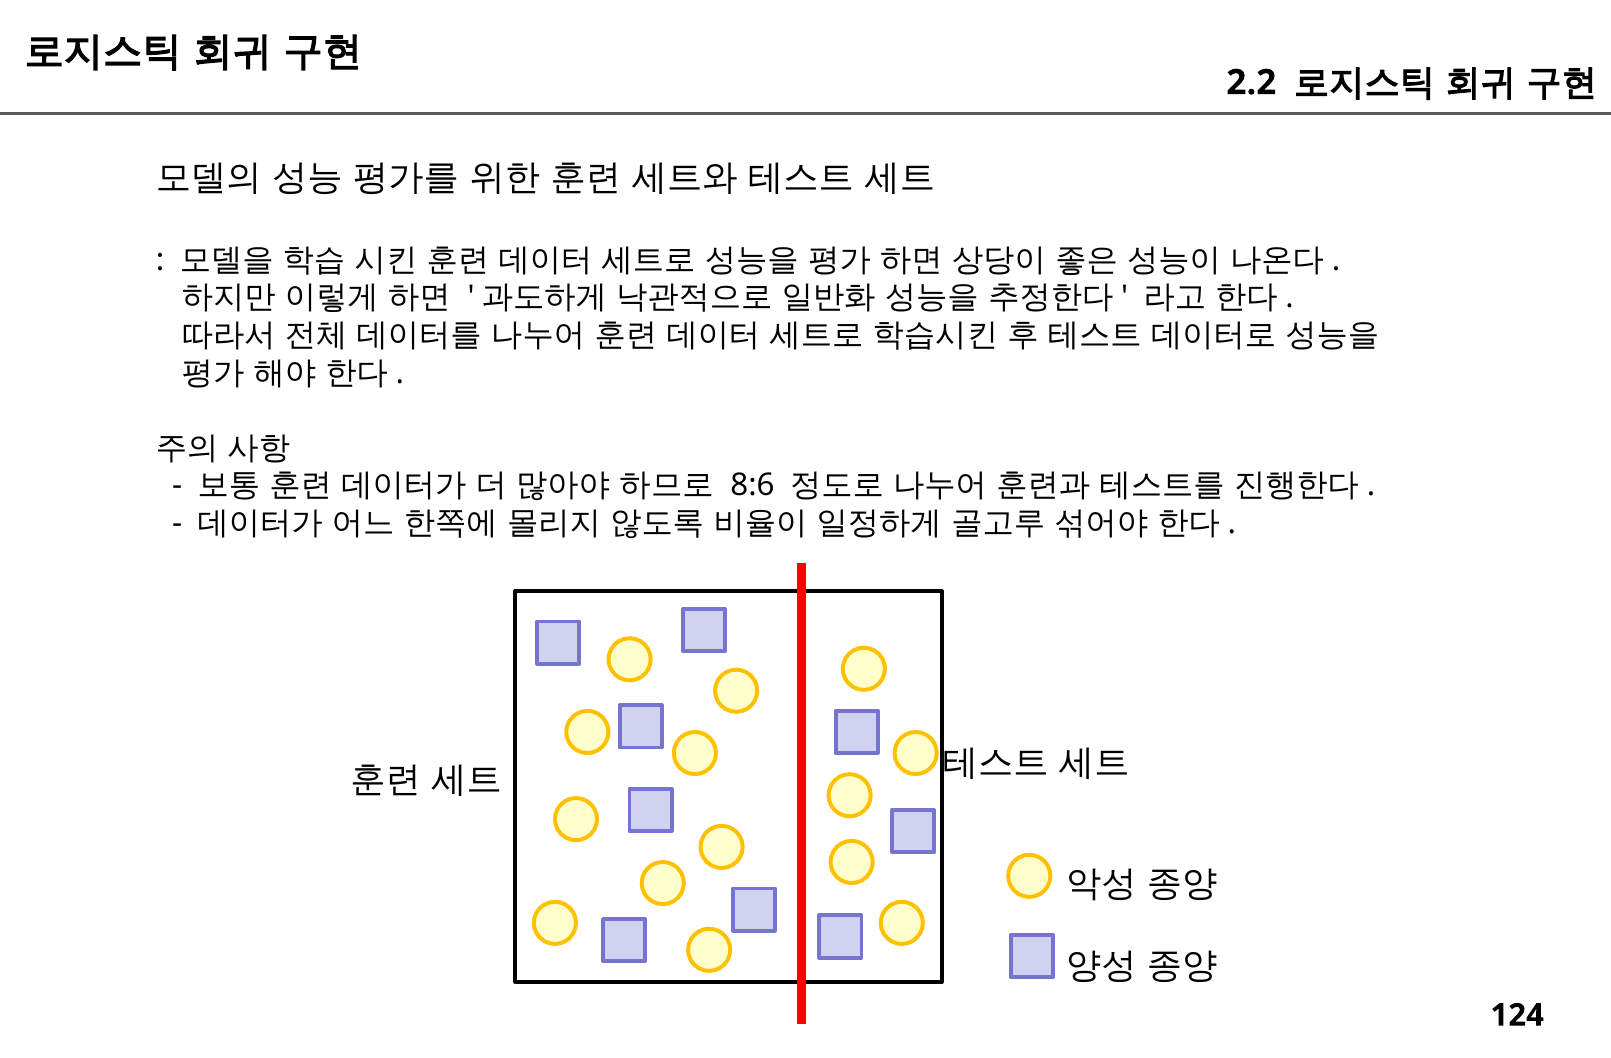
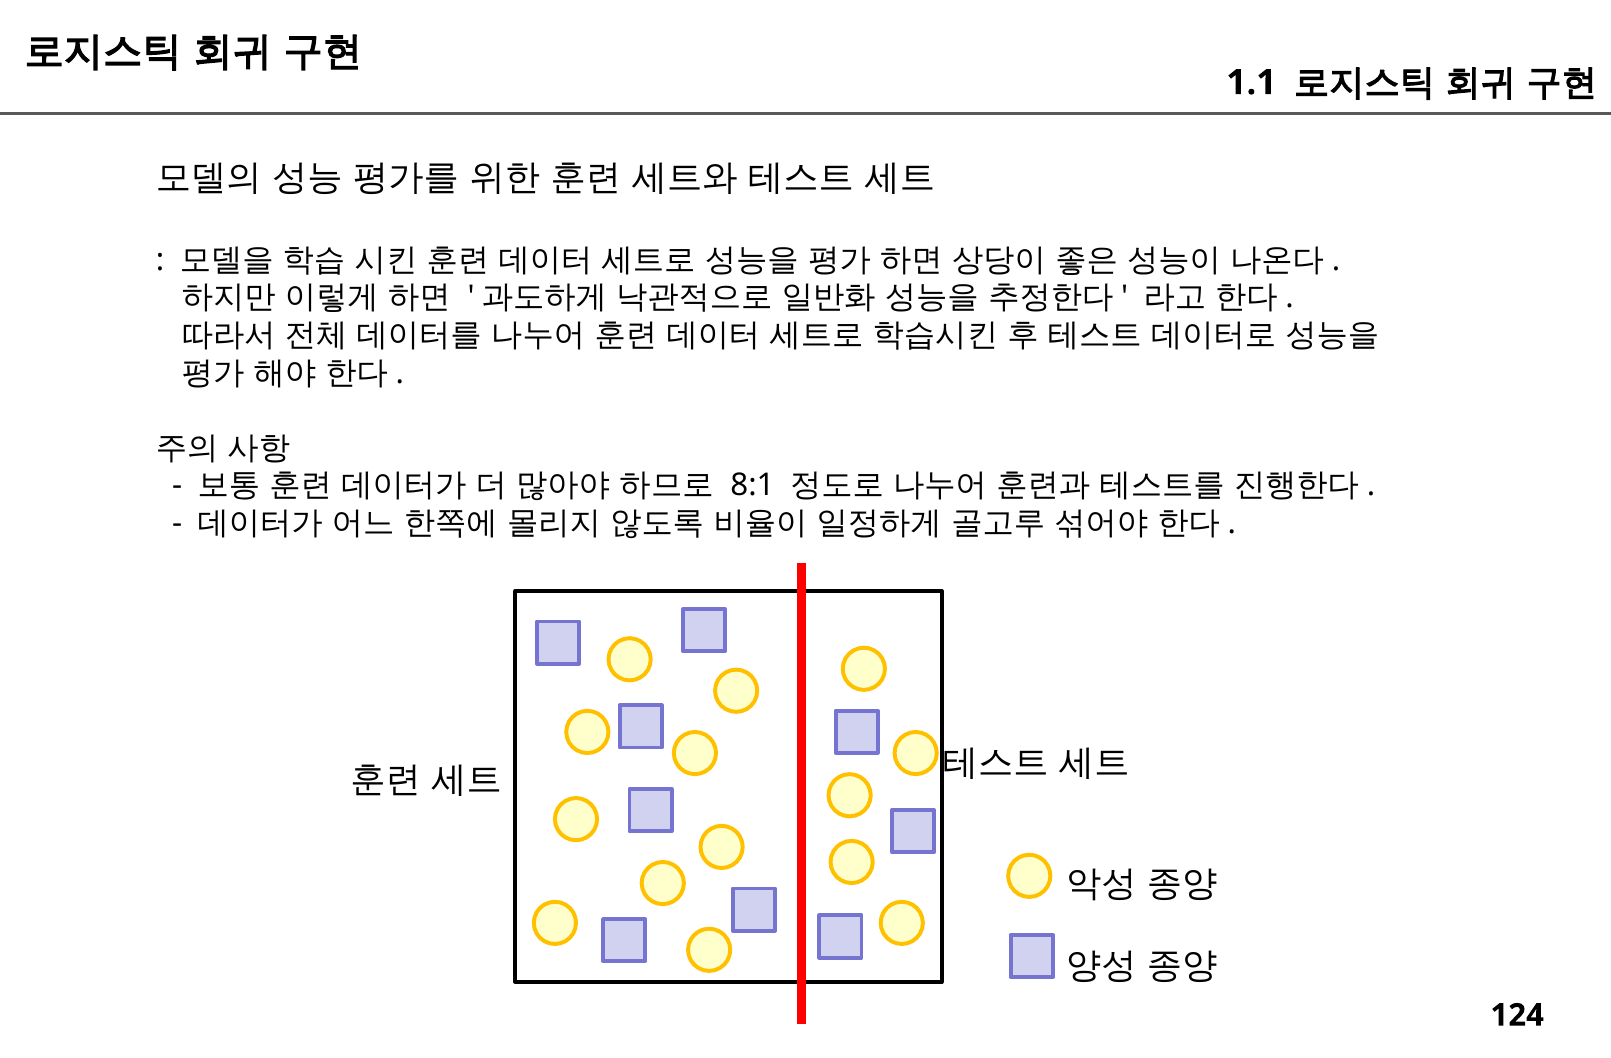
2.2: 2.2 -> 1.1
8:6: 8:6 -> 8:1
